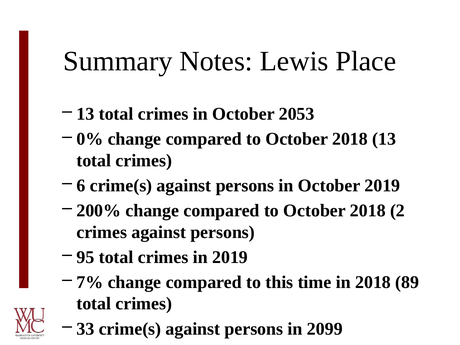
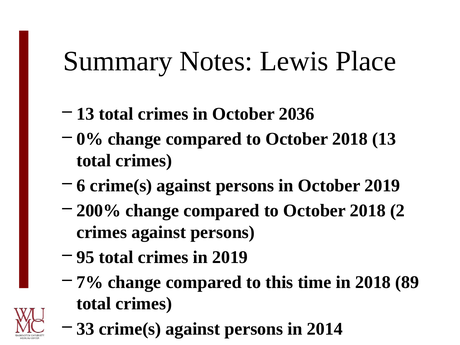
2053: 2053 -> 2036
2099: 2099 -> 2014
